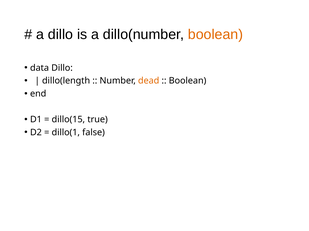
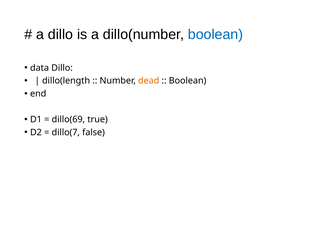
boolean at (215, 35) colour: orange -> blue
dillo(15: dillo(15 -> dillo(69
dillo(1: dillo(1 -> dillo(7
